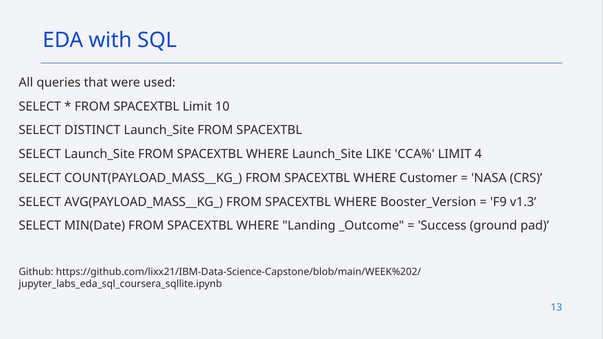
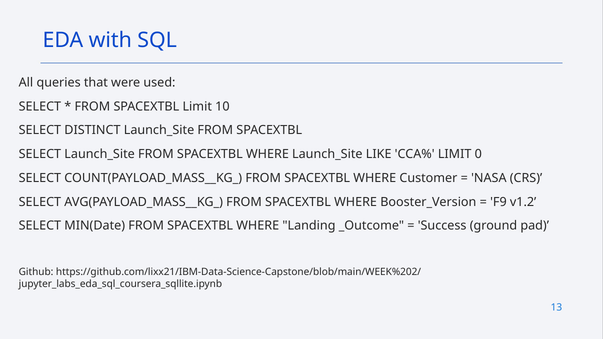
4: 4 -> 0
v1.3: v1.3 -> v1.2
